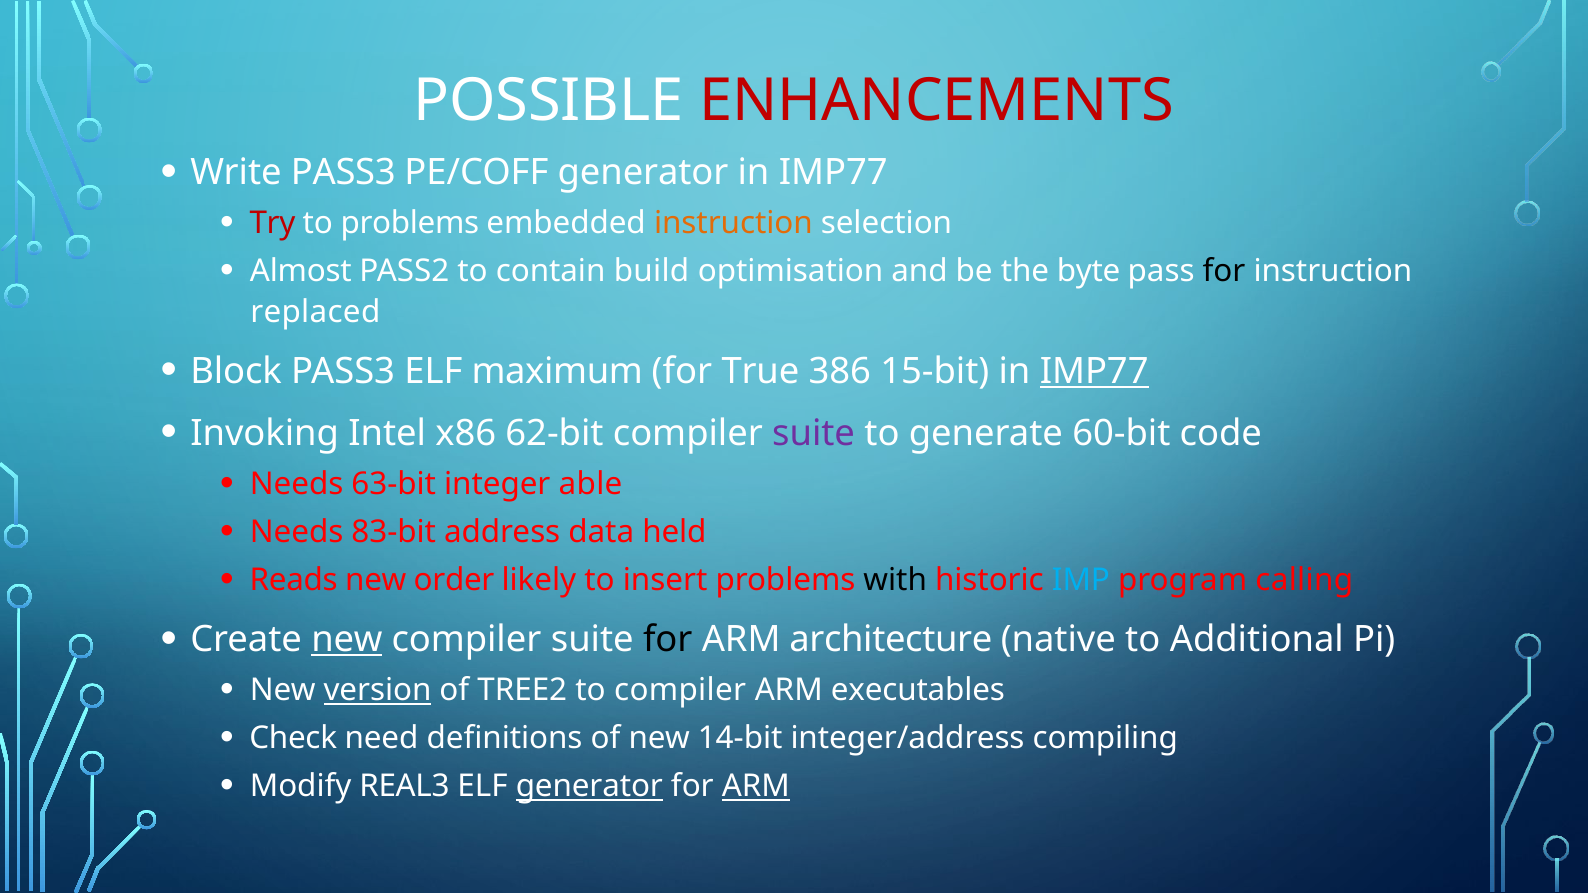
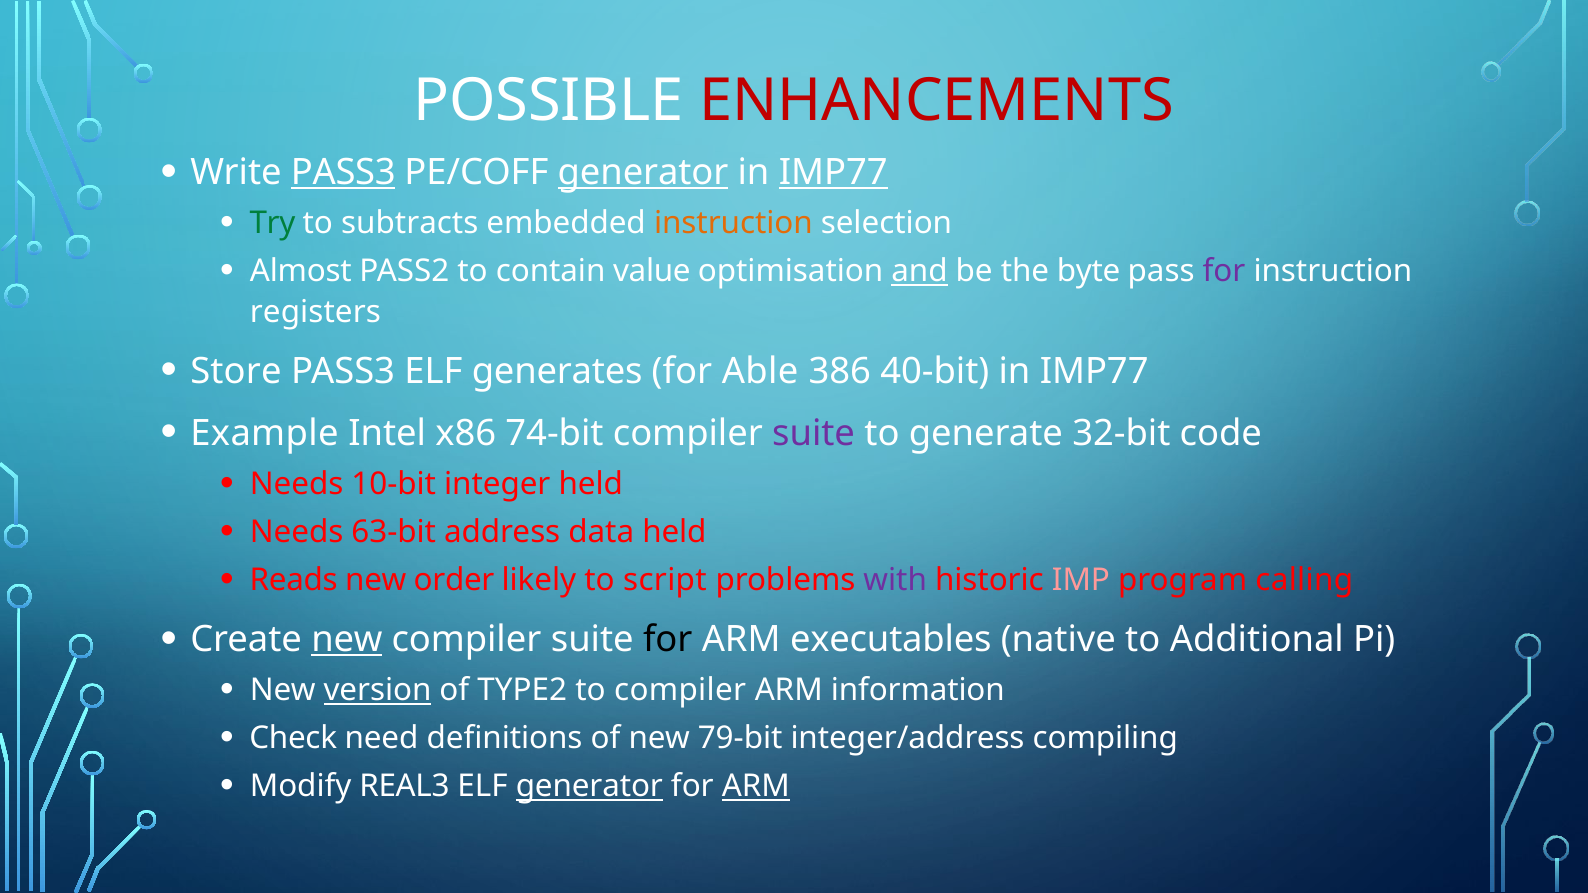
PASS3 at (343, 173) underline: none -> present
generator at (643, 173) underline: none -> present
IMP77 at (833, 173) underline: none -> present
Try colour: red -> green
to problems: problems -> subtracts
build: build -> value
and underline: none -> present
for at (1224, 271) colour: black -> purple
replaced: replaced -> registers
Block: Block -> Store
maximum: maximum -> generates
True: True -> Able
15-bit: 15-bit -> 40-bit
IMP77 at (1094, 371) underline: present -> none
Invoking: Invoking -> Example
62-bit: 62-bit -> 74-bit
60-bit: 60-bit -> 32-bit
63-bit: 63-bit -> 10-bit
integer able: able -> held
83-bit: 83-bit -> 63-bit
insert: insert -> script
with colour: black -> purple
IMP colour: light blue -> pink
architecture: architecture -> executables
TREE2: TREE2 -> TYPE2
executables: executables -> information
14-bit: 14-bit -> 79-bit
